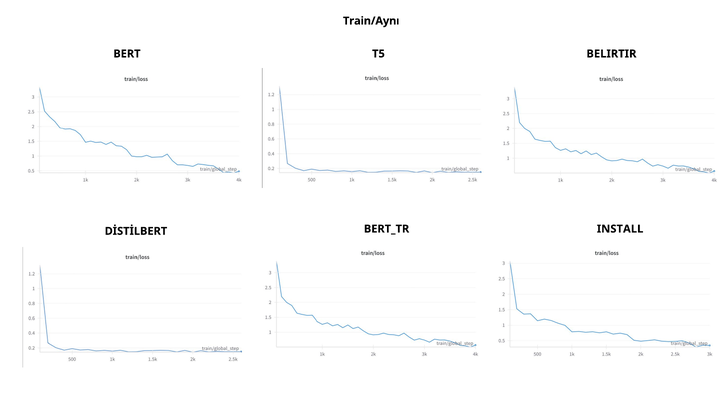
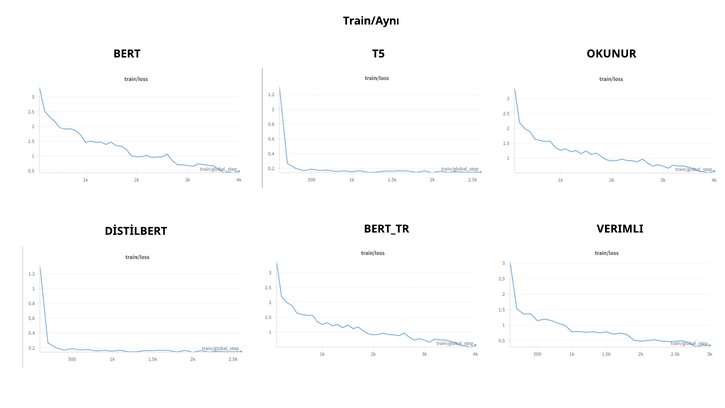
BELIRTIR: BELIRTIR -> OKUNUR
INSTALL: INSTALL -> VERIMLI
